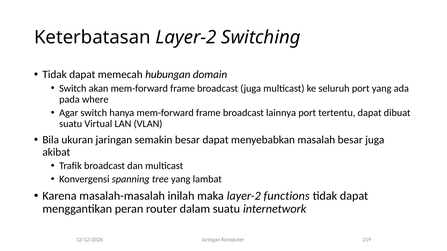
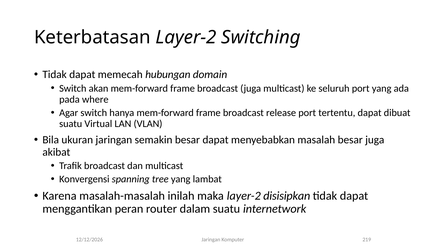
lainnya: lainnya -> release
functions: functions -> disisipkan
